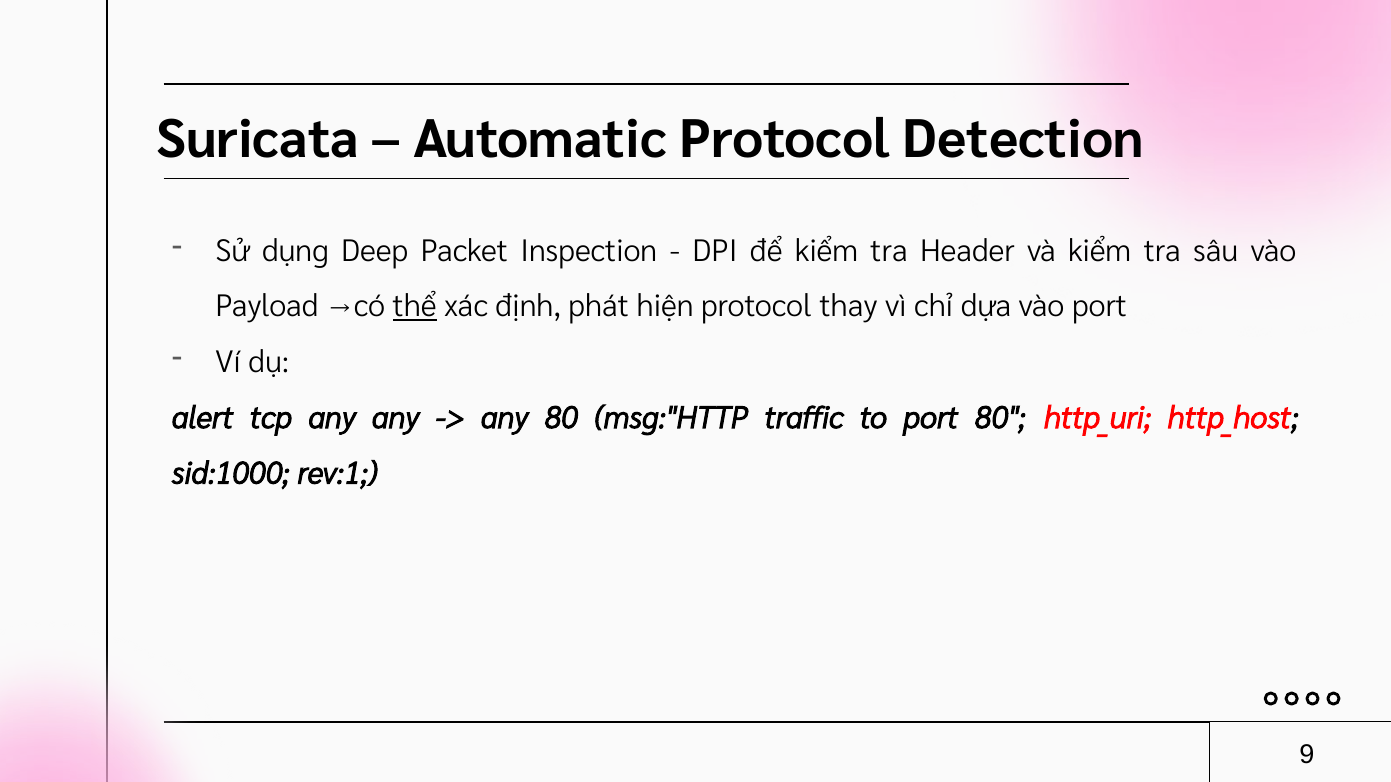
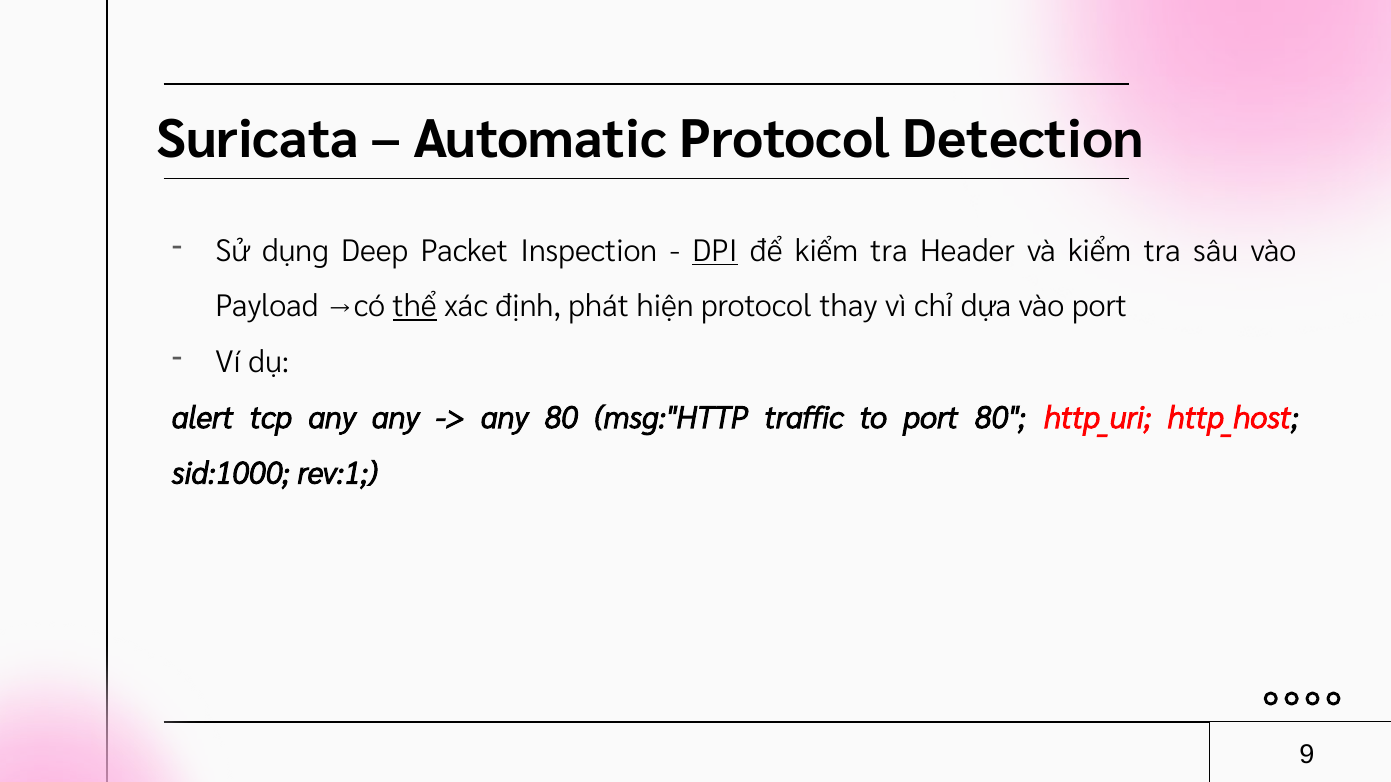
DPI underline: none -> present
